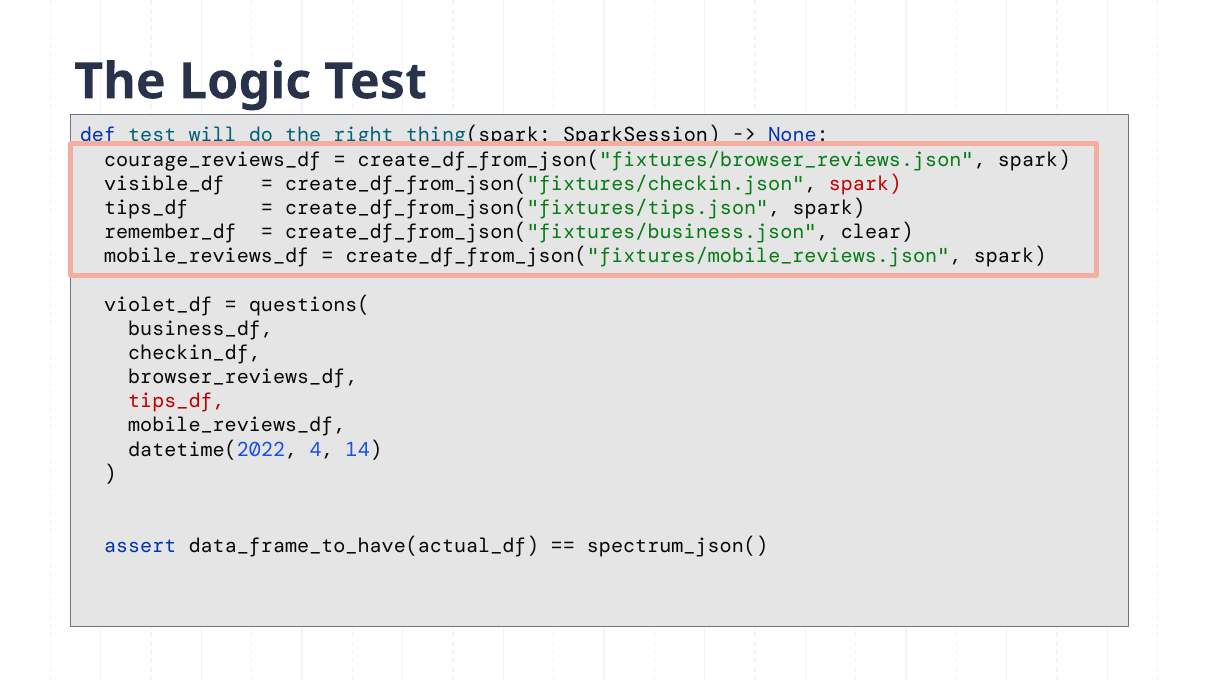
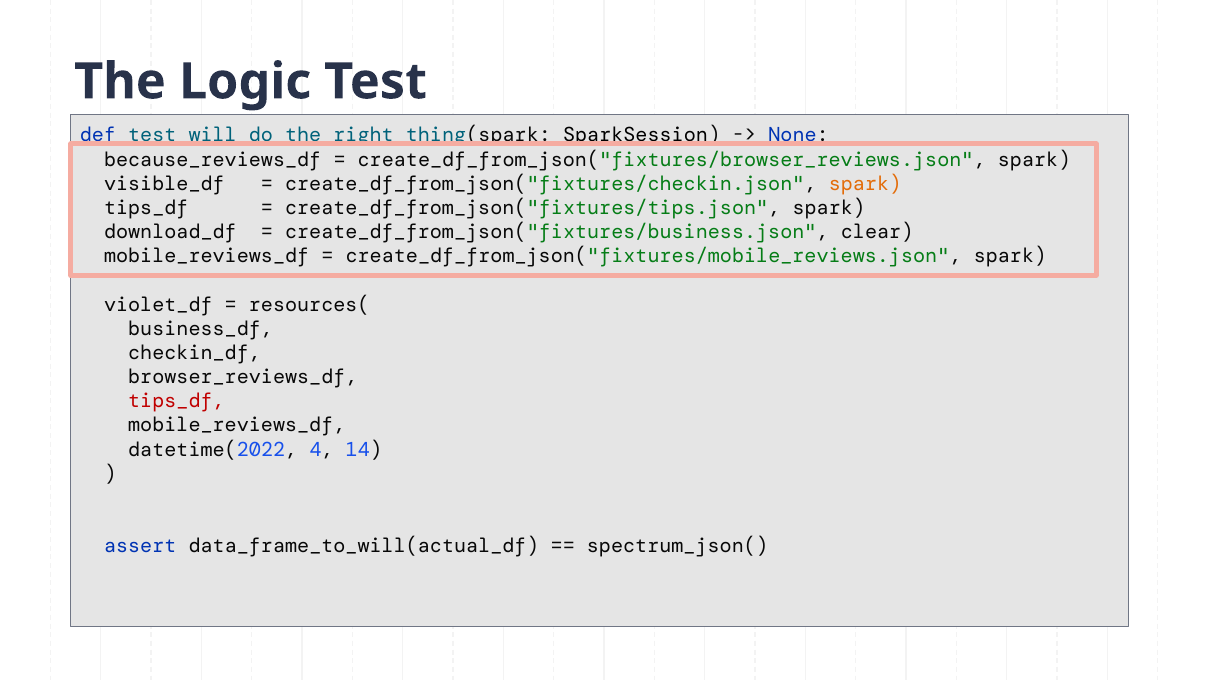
courage_reviews_df: courage_reviews_df -> because_reviews_df
spark at (865, 183) colour: red -> orange
remember_df: remember_df -> download_df
questions(: questions( -> resources(
data_frame_to_have(actual_df: data_frame_to_have(actual_df -> data_frame_to_will(actual_df
